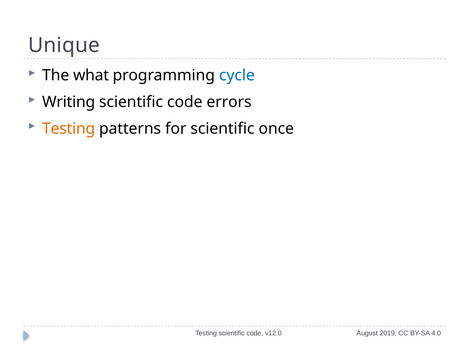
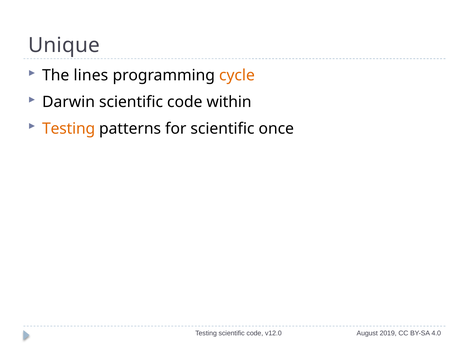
what: what -> lines
cycle colour: blue -> orange
Writing: Writing -> Darwin
errors: errors -> within
